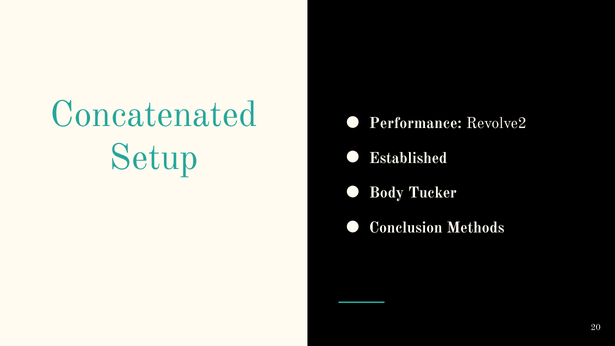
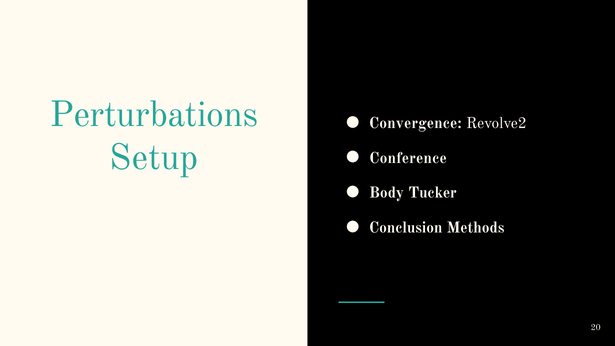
Concatenated: Concatenated -> Perturbations
Performance: Performance -> Convergence
Established: Established -> Conference
